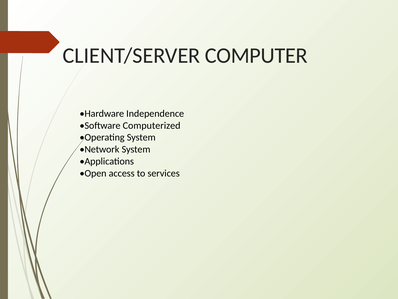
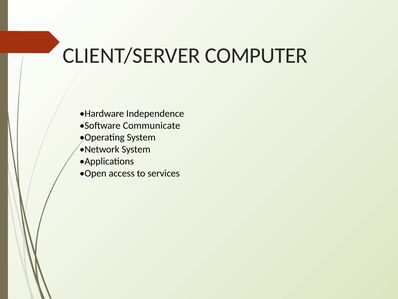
Computerized: Computerized -> Communicate
